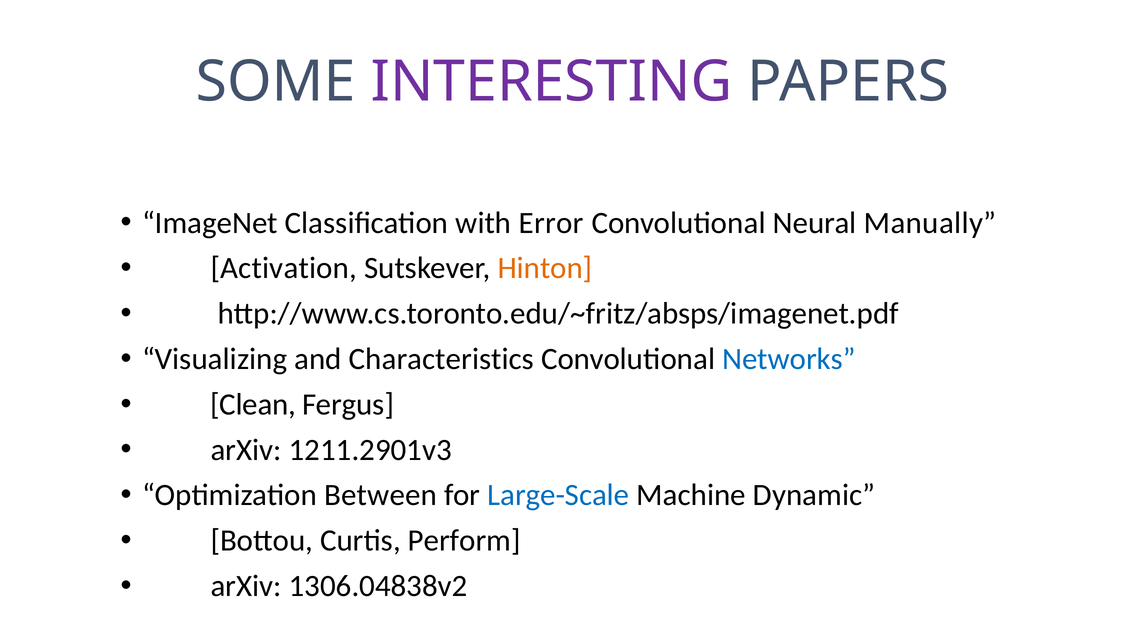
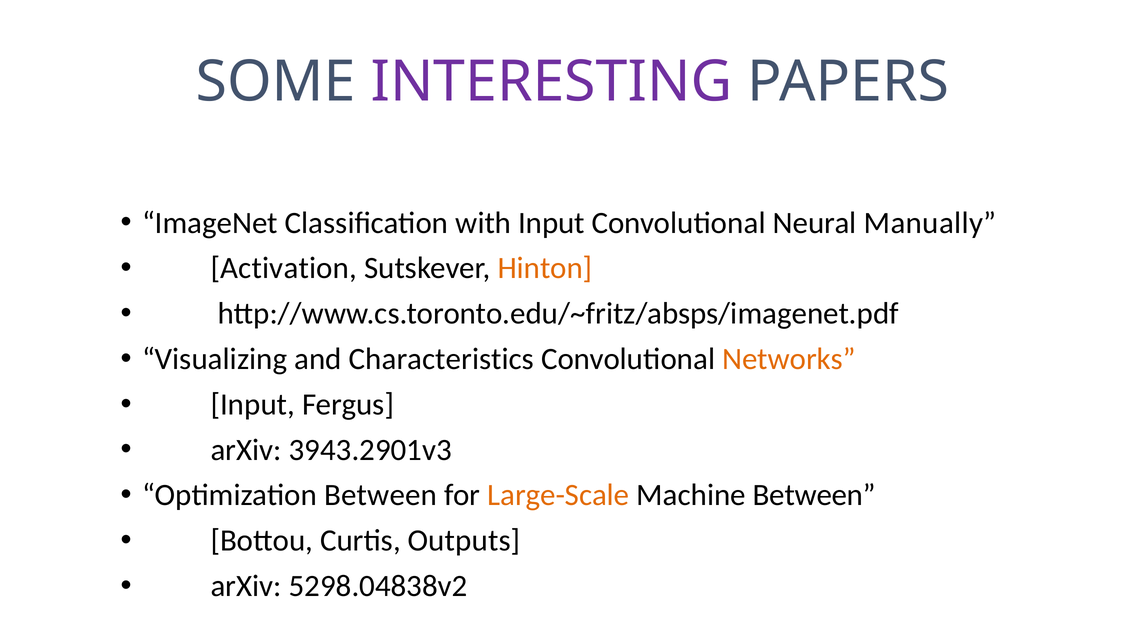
with Error: Error -> Input
Networks colour: blue -> orange
Clean at (253, 404): Clean -> Input
1211.2901v3: 1211.2901v3 -> 3943.2901v3
Large-Scale colour: blue -> orange
Machine Dynamic: Dynamic -> Between
Perform: Perform -> Outputs
1306.04838v2: 1306.04838v2 -> 5298.04838v2
